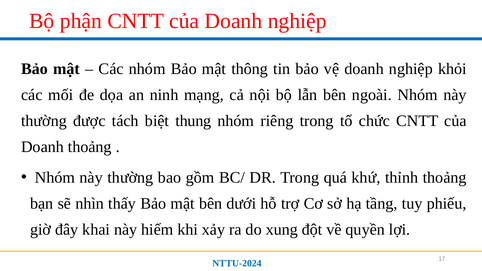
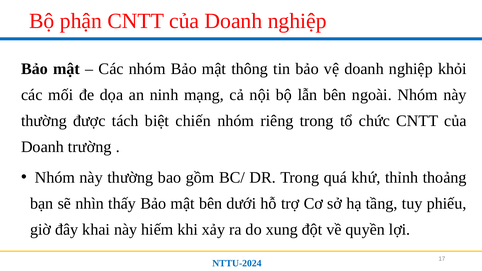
thung: thung -> chiến
Doanh thoảng: thoảng -> trường
